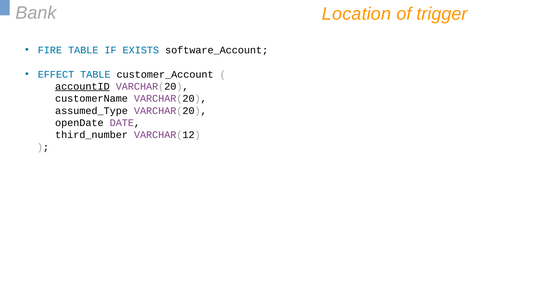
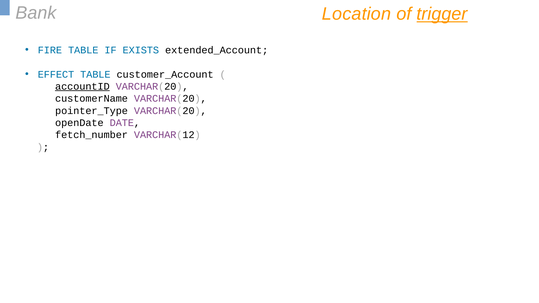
trigger underline: none -> present
software_Account: software_Account -> extended_Account
assumed_Type: assumed_Type -> pointer_Type
third_number: third_number -> fetch_number
